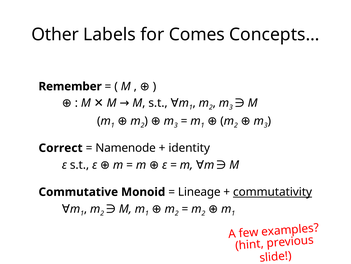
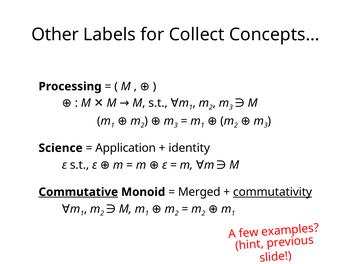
Comes: Comes -> Collect
Remember: Remember -> Processing
Correct: Correct -> Science
Namenode: Namenode -> Application
Commutative underline: none -> present
Lineage: Lineage -> Merged
